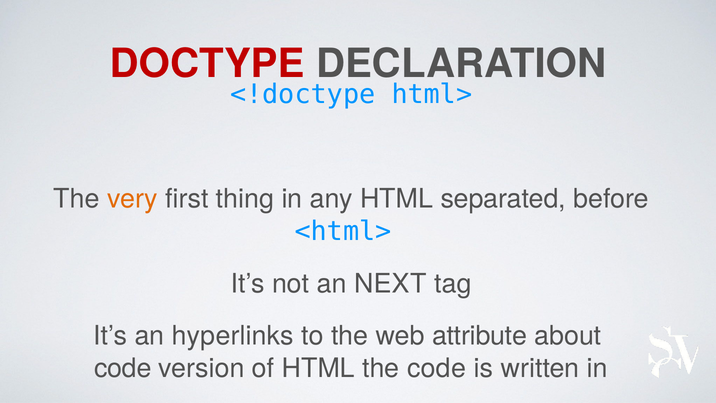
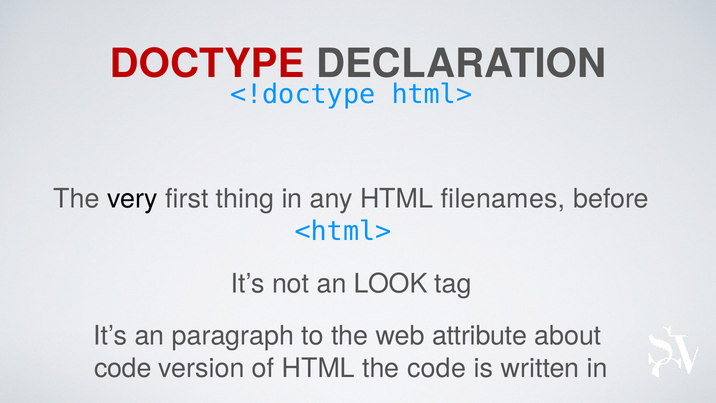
very colour: orange -> black
separated: separated -> filenames
NEXT: NEXT -> LOOK
hyperlinks: hyperlinks -> paragraph
